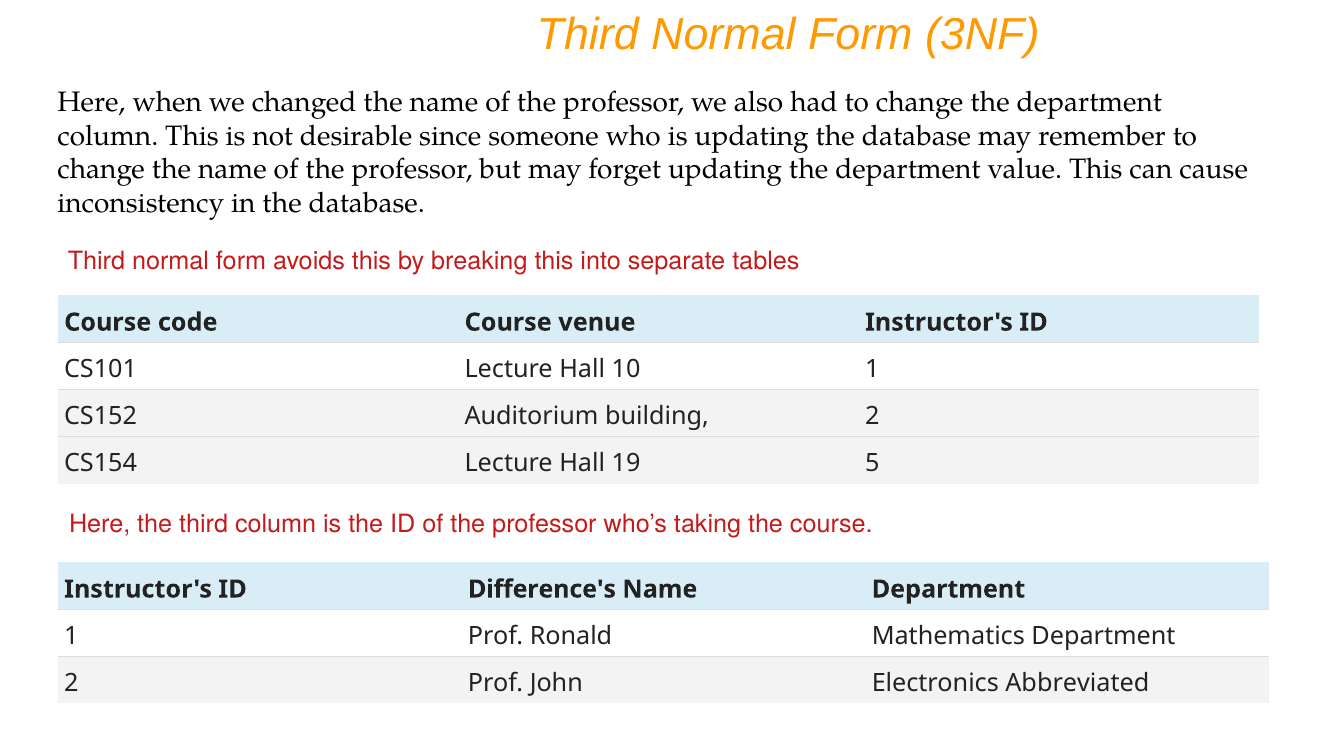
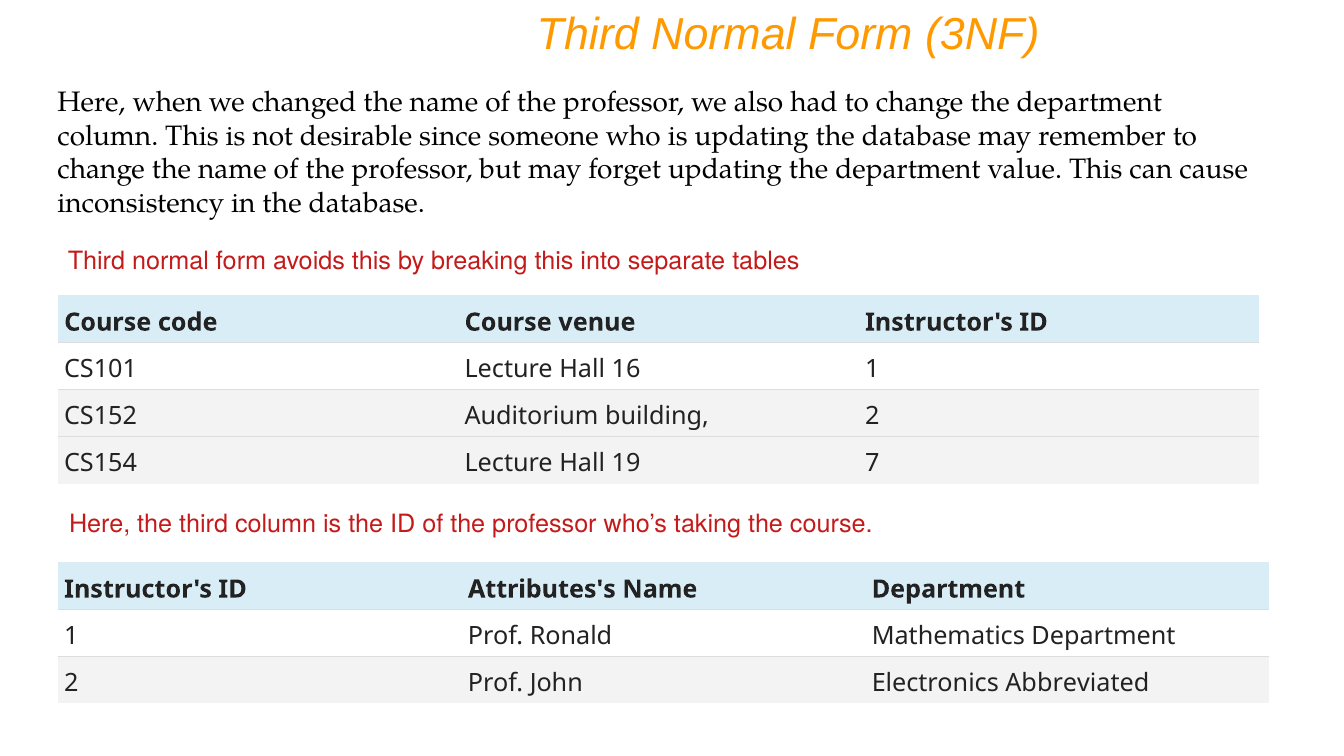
10: 10 -> 16
5: 5 -> 7
Difference's: Difference's -> Attributes's
